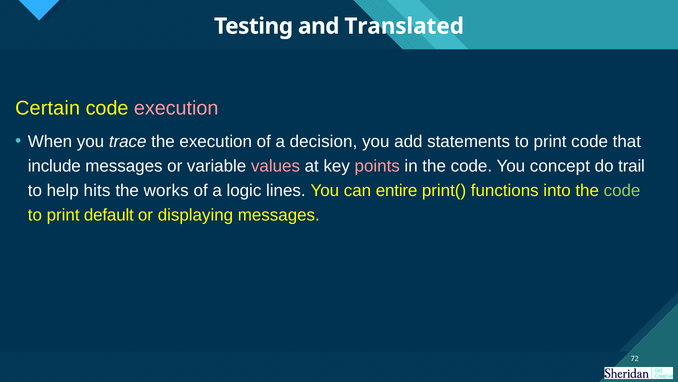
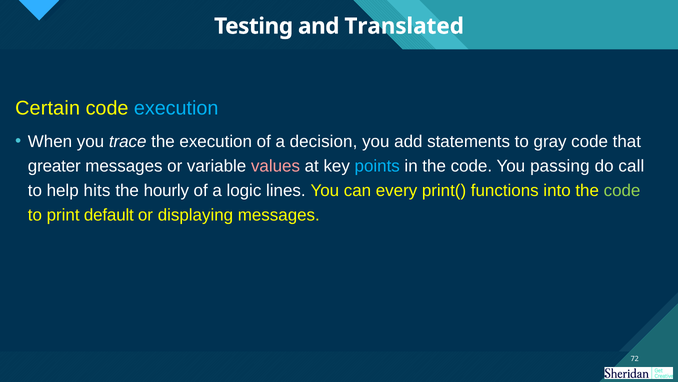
execution at (176, 108) colour: pink -> light blue
statements to print: print -> gray
include: include -> greater
points colour: pink -> light blue
concept: concept -> passing
trail: trail -> call
works: works -> hourly
entire: entire -> every
